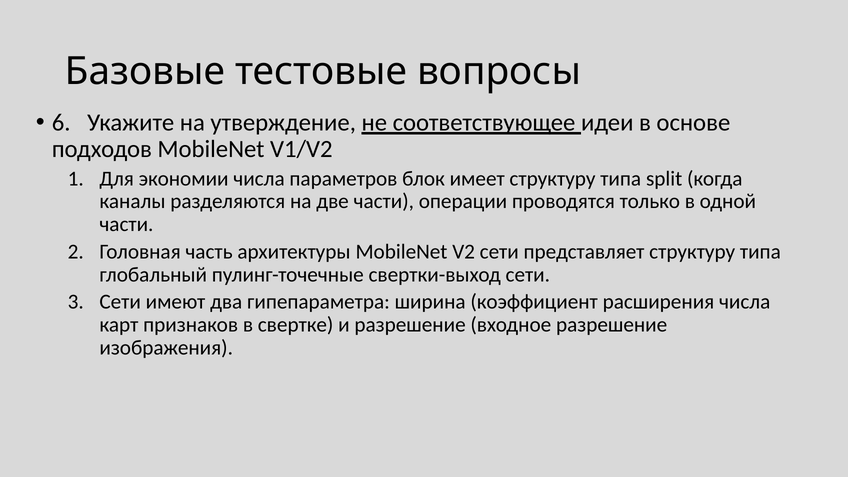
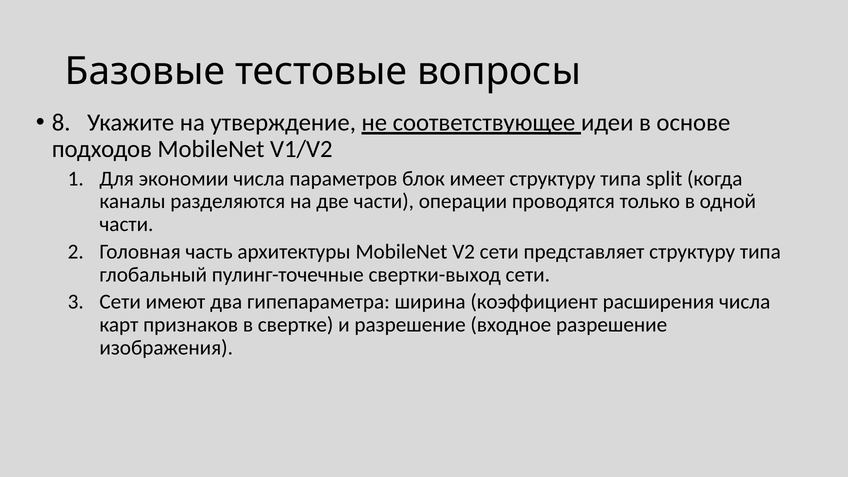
6: 6 -> 8
